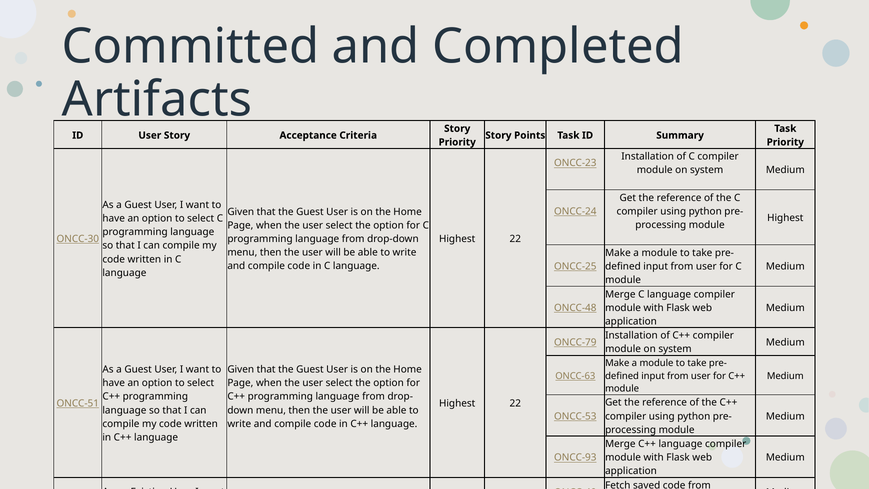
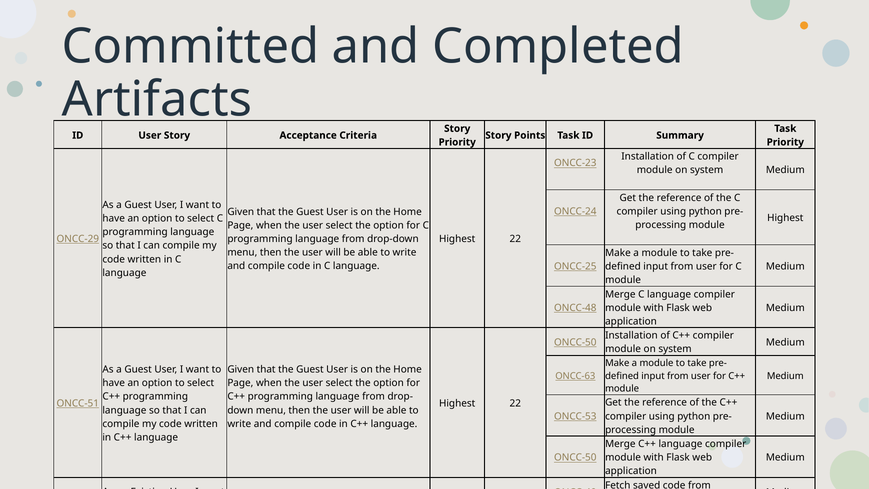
ONCC-30: ONCC-30 -> ONCC-29
ONCC-79 at (575, 342): ONCC-79 -> ONCC-50
ONCC-93 at (575, 457): ONCC-93 -> ONCC-50
